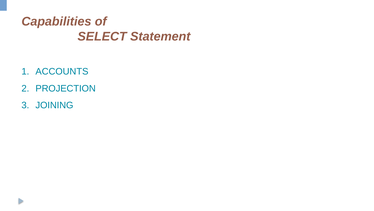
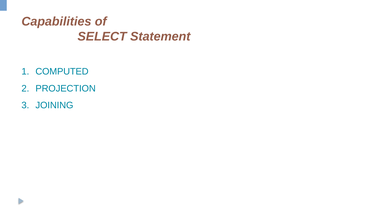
ACCOUNTS: ACCOUNTS -> COMPUTED
